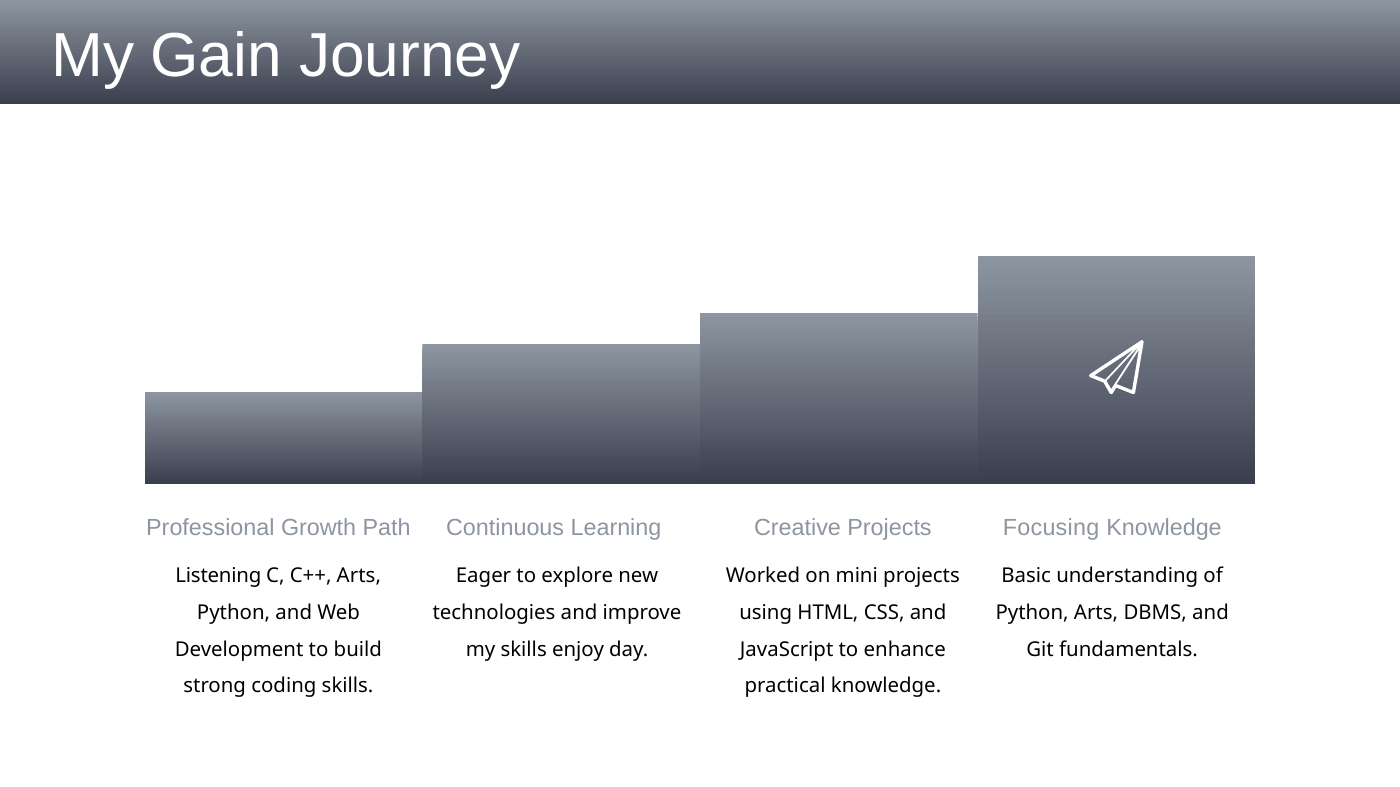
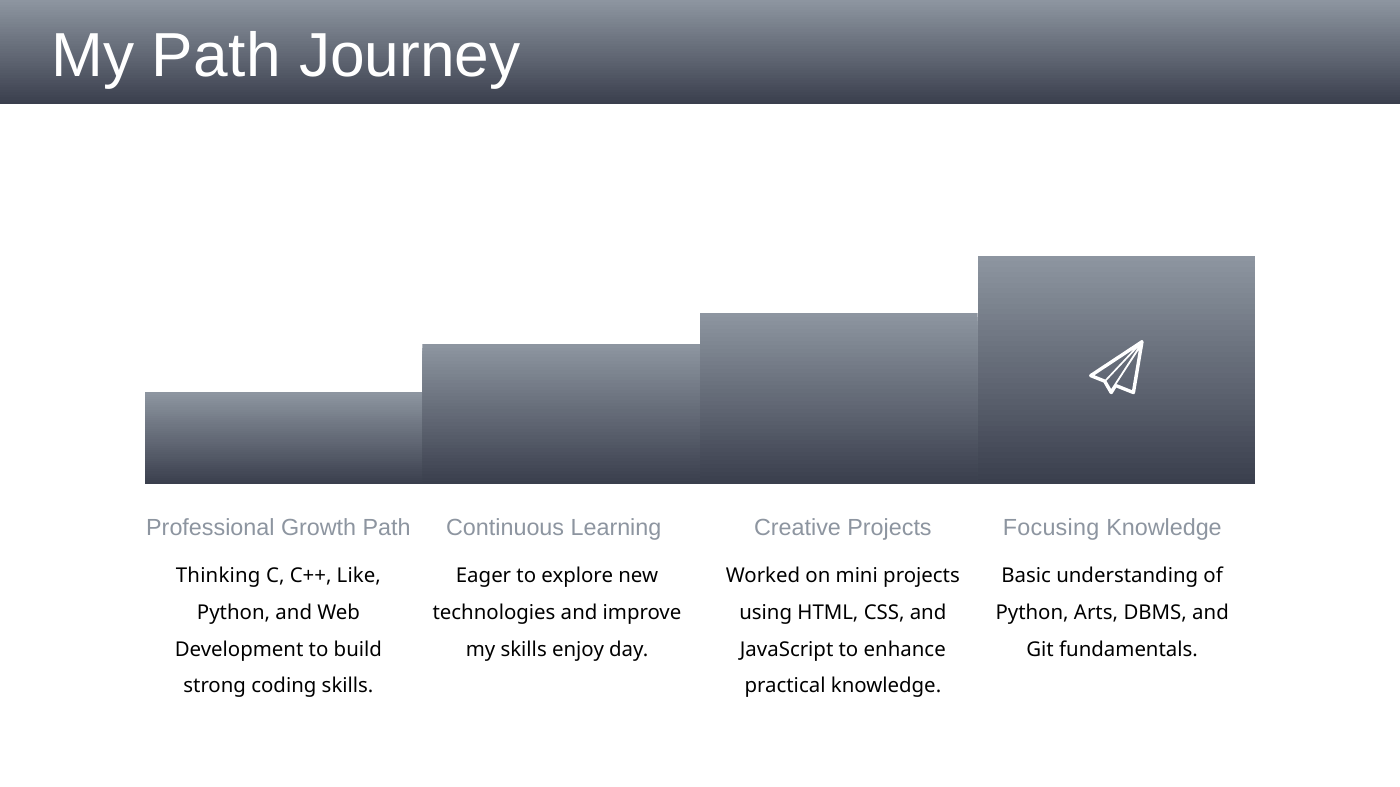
My Gain: Gain -> Path
Listening: Listening -> Thinking
C++ Arts: Arts -> Like
